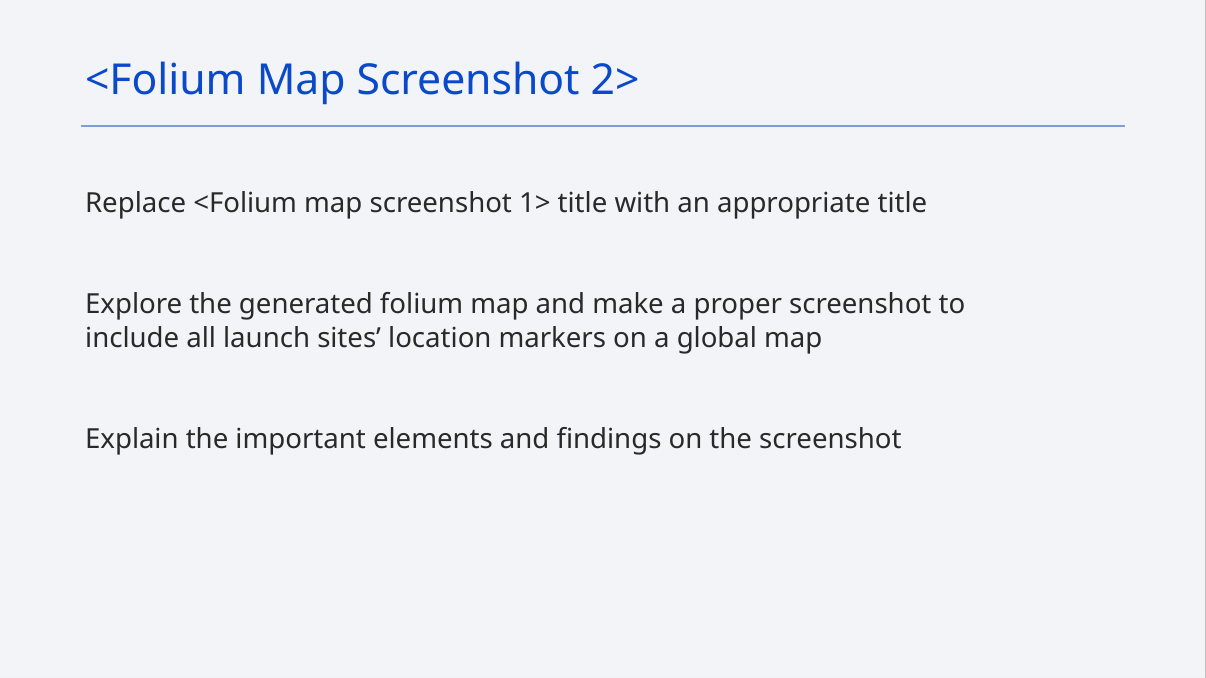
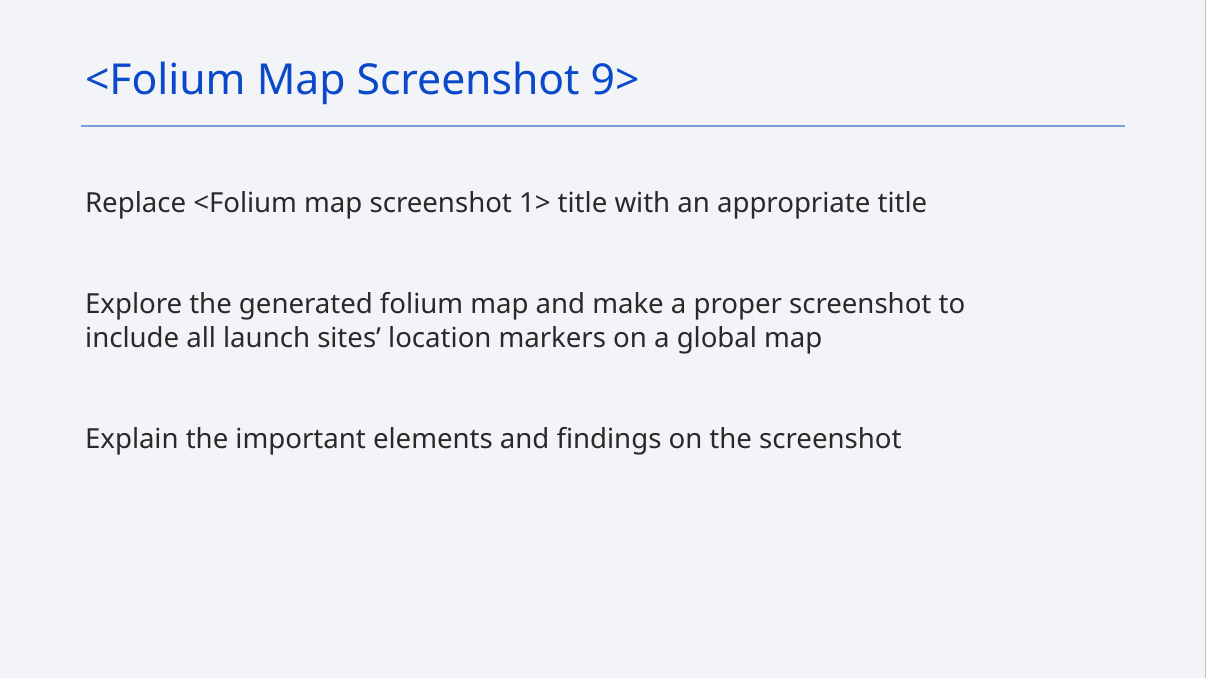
2>: 2> -> 9>
